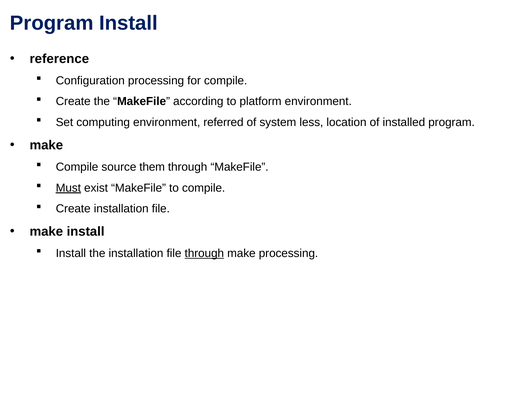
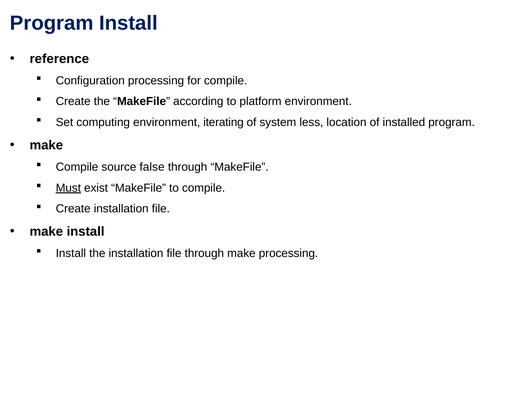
referred: referred -> iterating
them: them -> false
through at (204, 253) underline: present -> none
